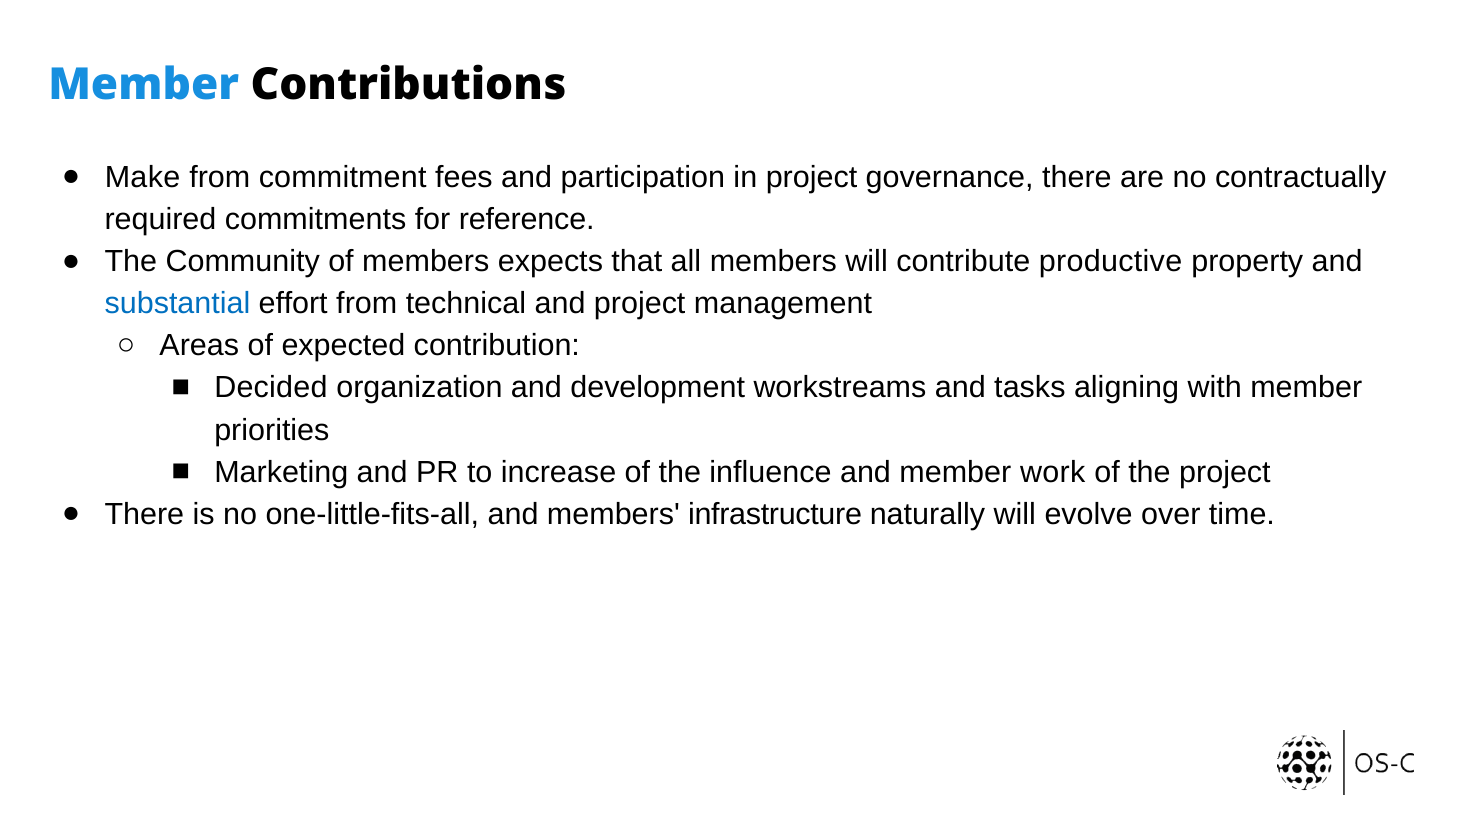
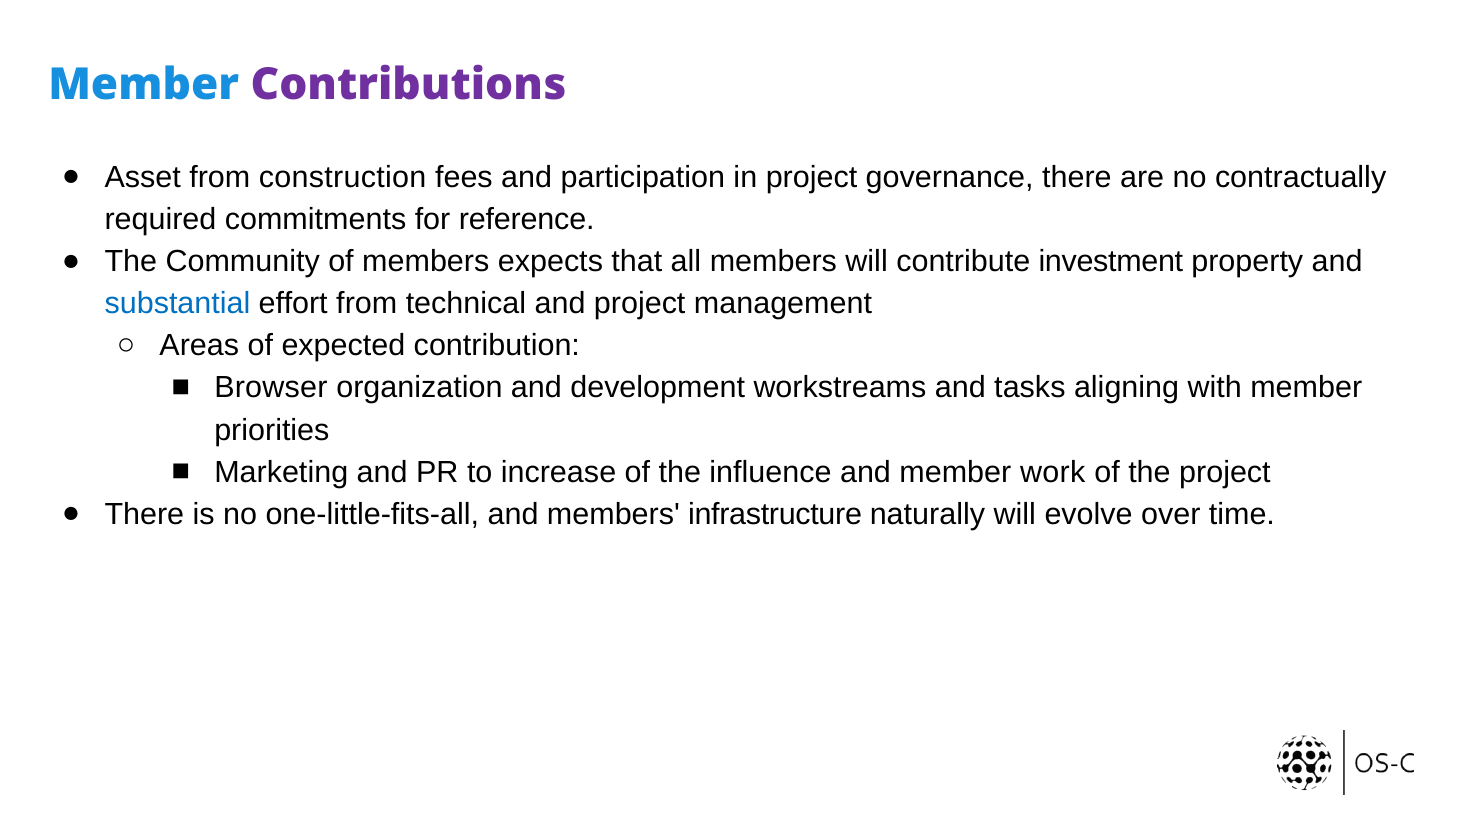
Contributions colour: black -> purple
Make: Make -> Asset
commitment: commitment -> construction
productive: productive -> investment
Decided: Decided -> Browser
